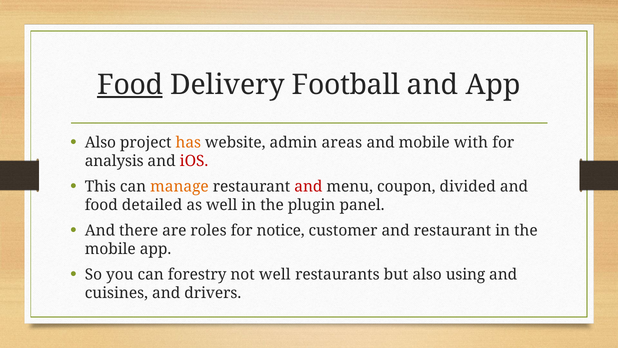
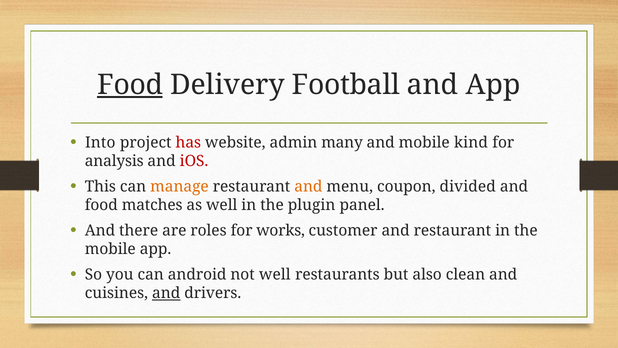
Also at (100, 142): Also -> Into
has colour: orange -> red
areas: areas -> many
with: with -> kind
and at (308, 186) colour: red -> orange
detailed: detailed -> matches
notice: notice -> works
forestry: forestry -> android
using: using -> clean
and at (166, 293) underline: none -> present
